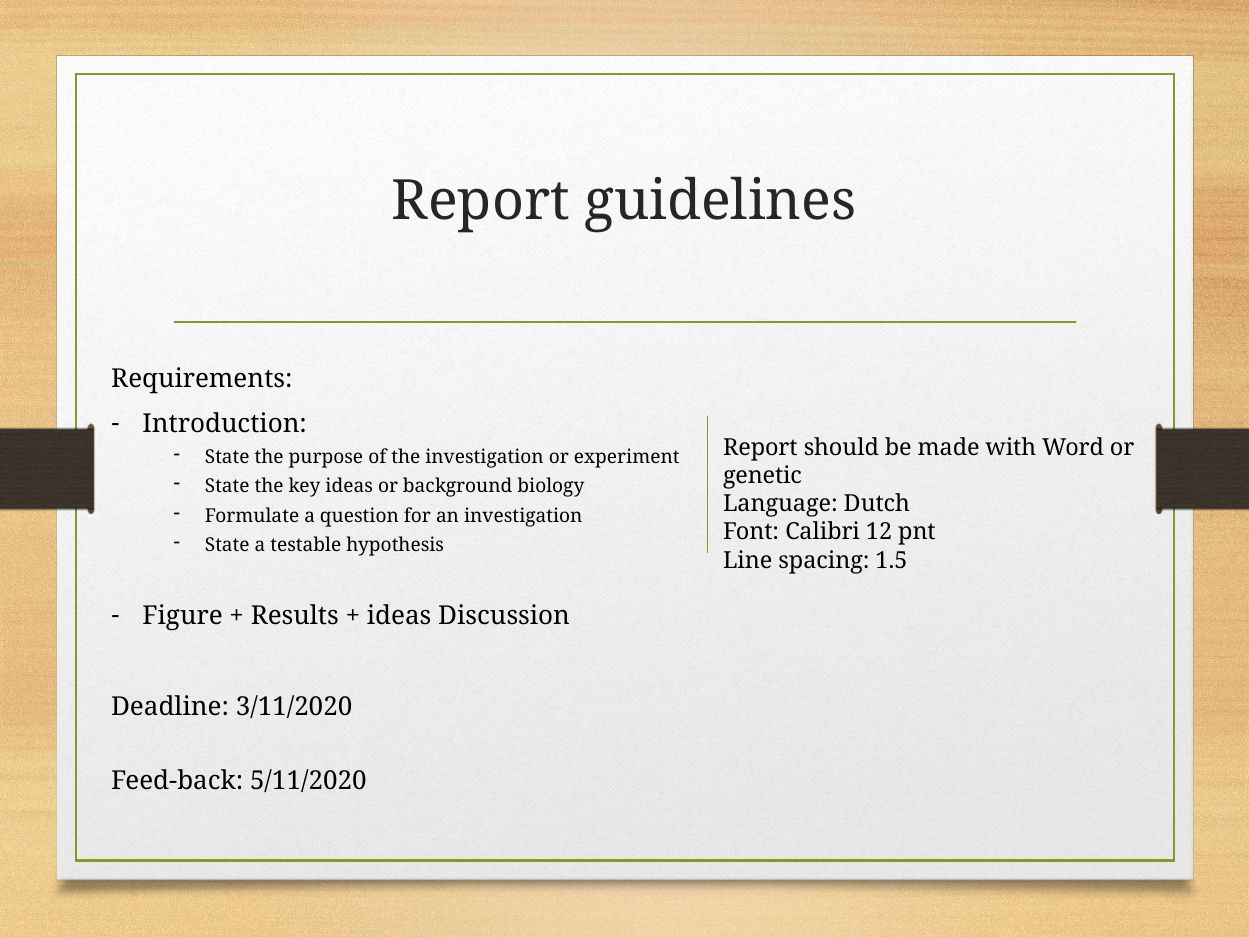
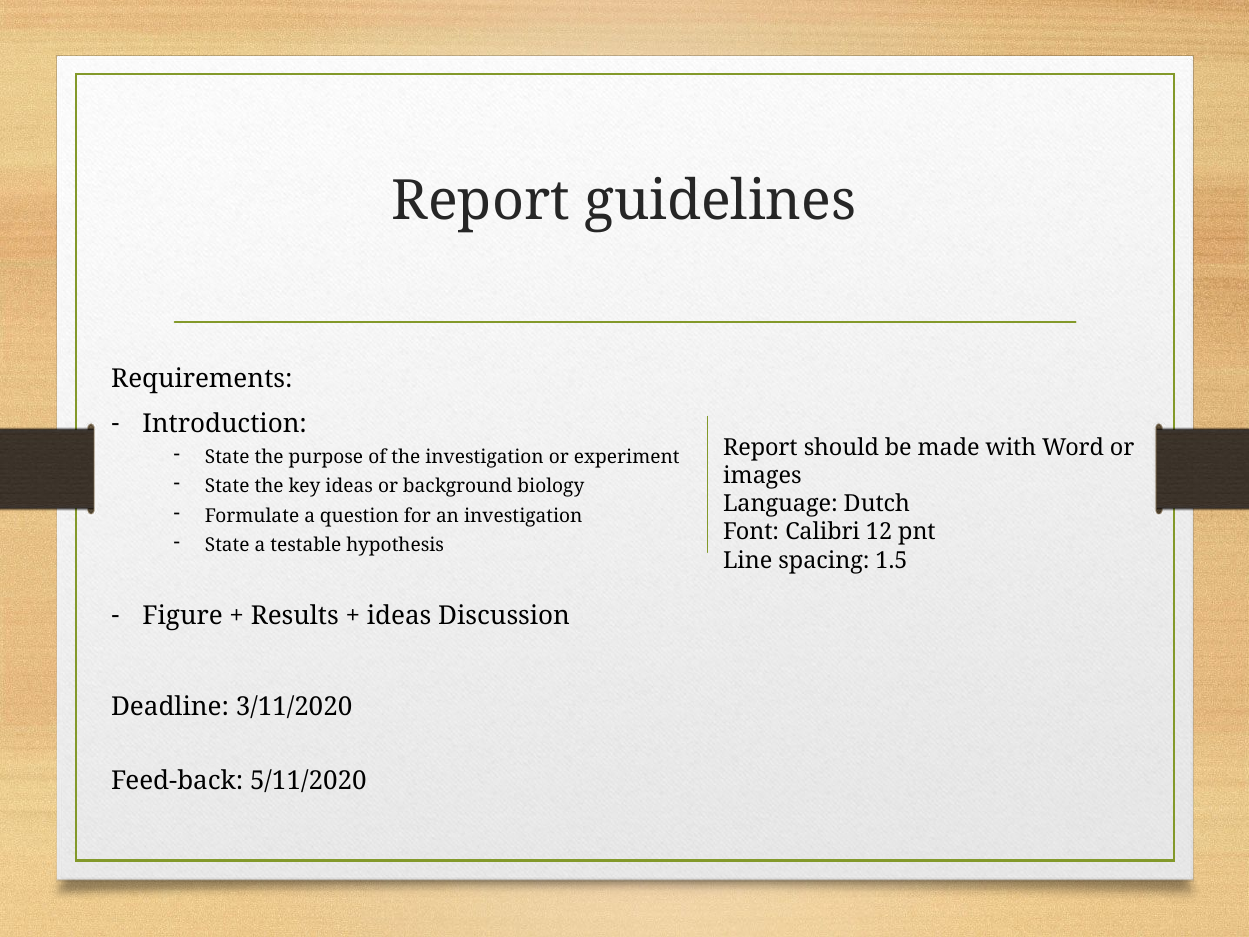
genetic: genetic -> images
